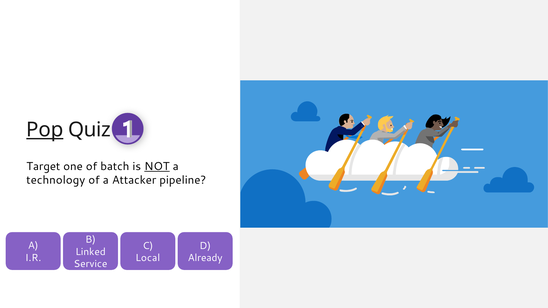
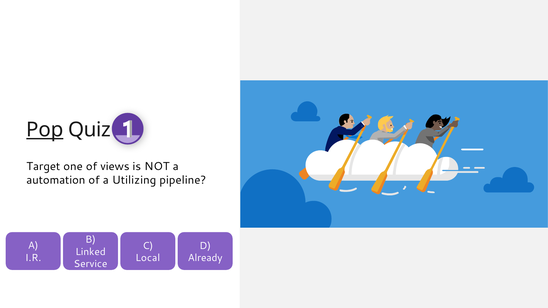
batch: batch -> views
NOT underline: present -> none
technology: technology -> automation
Attacker: Attacker -> Utilizing
